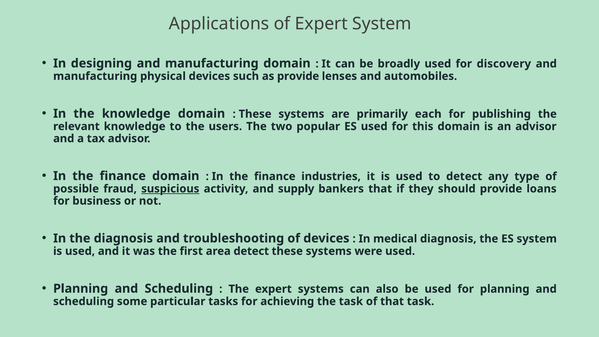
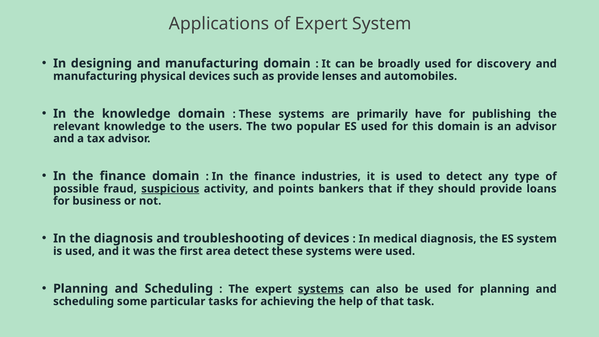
each: each -> have
supply: supply -> points
systems at (321, 289) underline: none -> present
the task: task -> help
